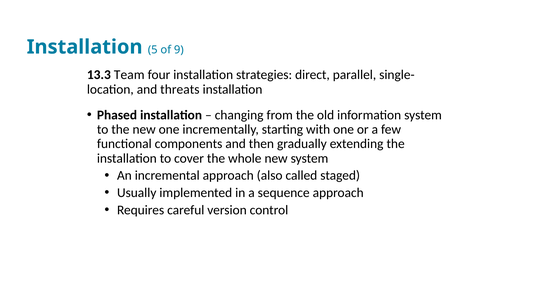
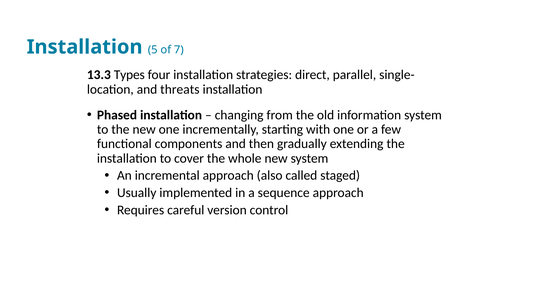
9: 9 -> 7
Team: Team -> Types
